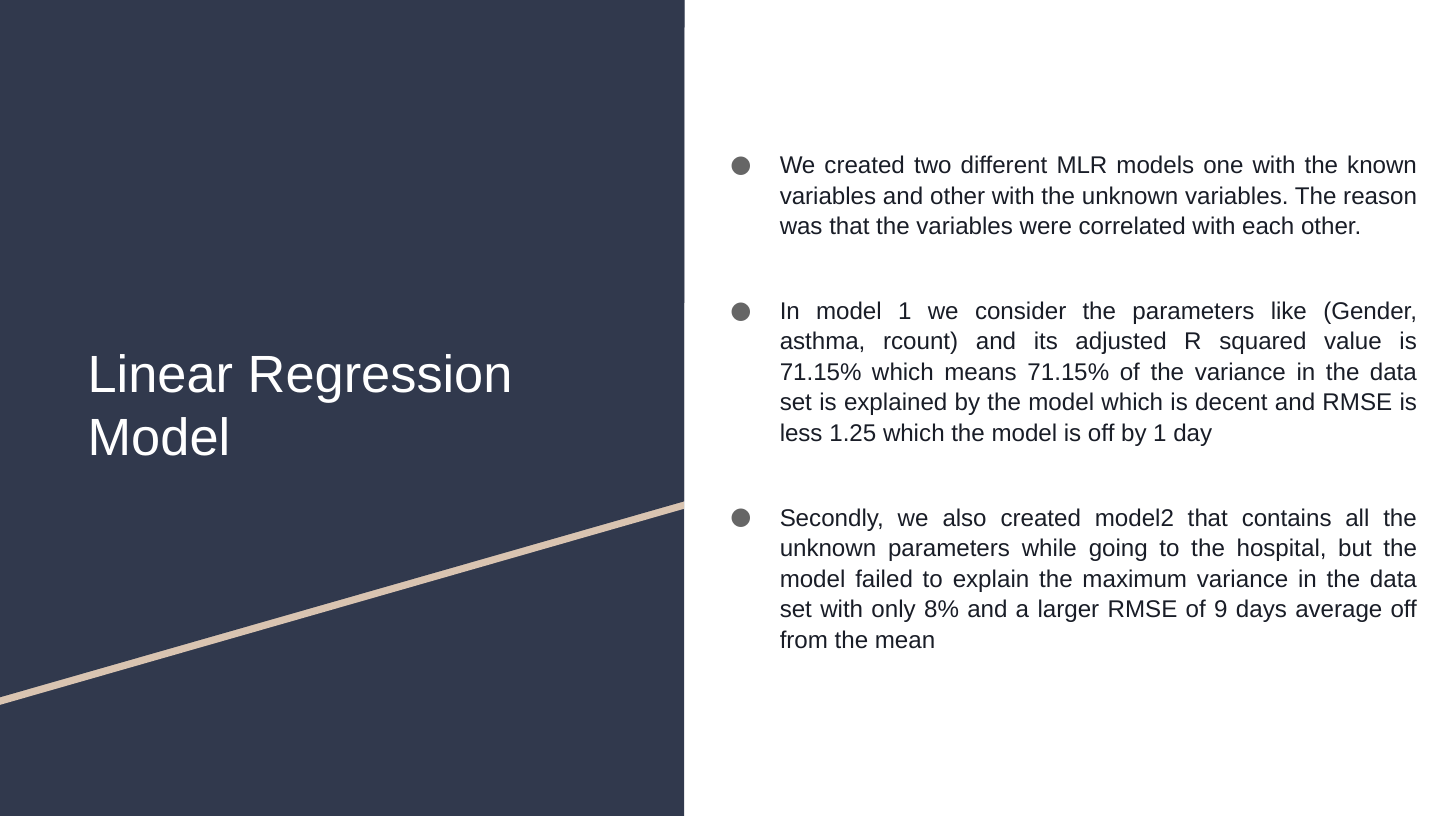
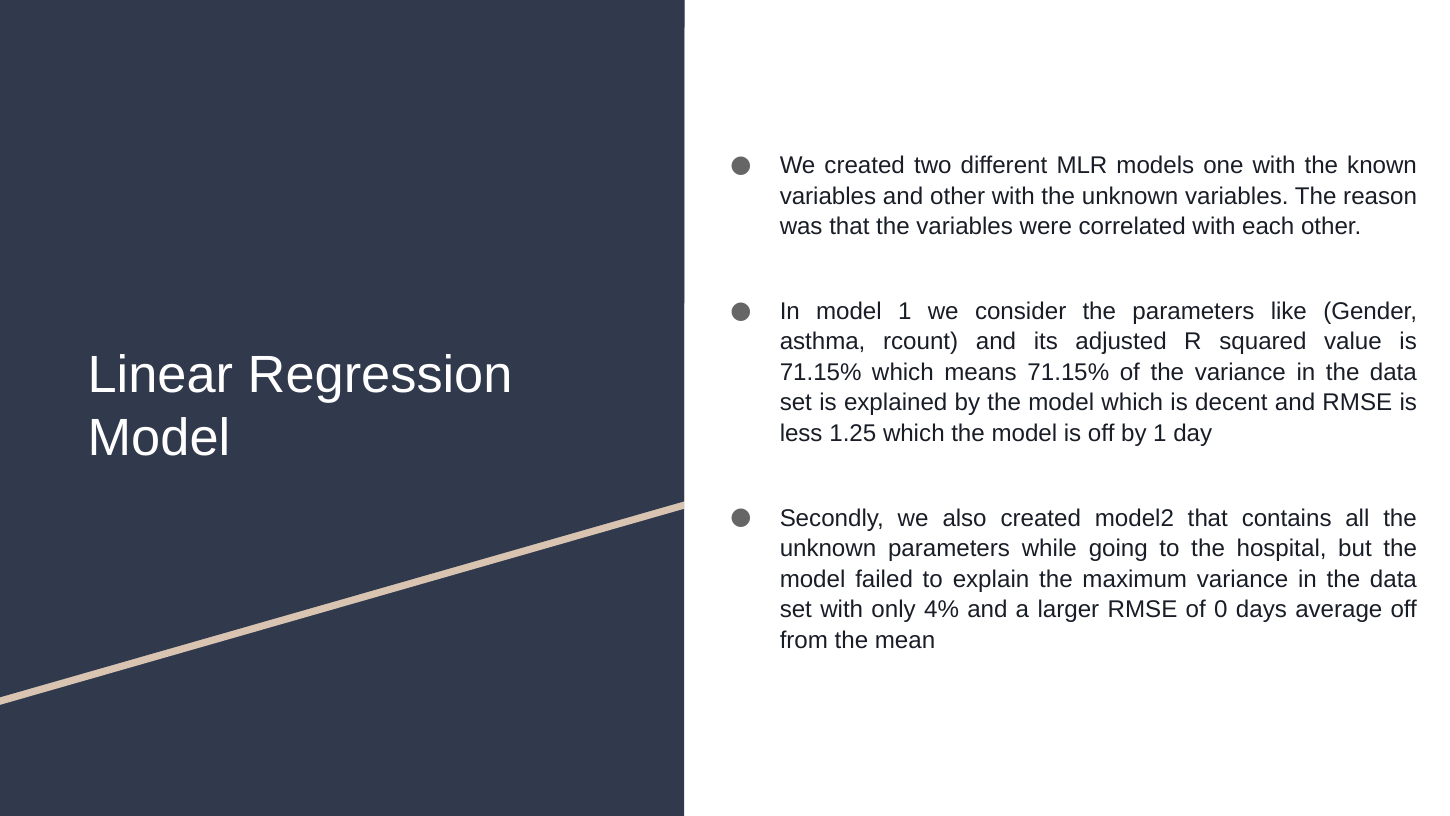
8%: 8% -> 4%
9: 9 -> 0
